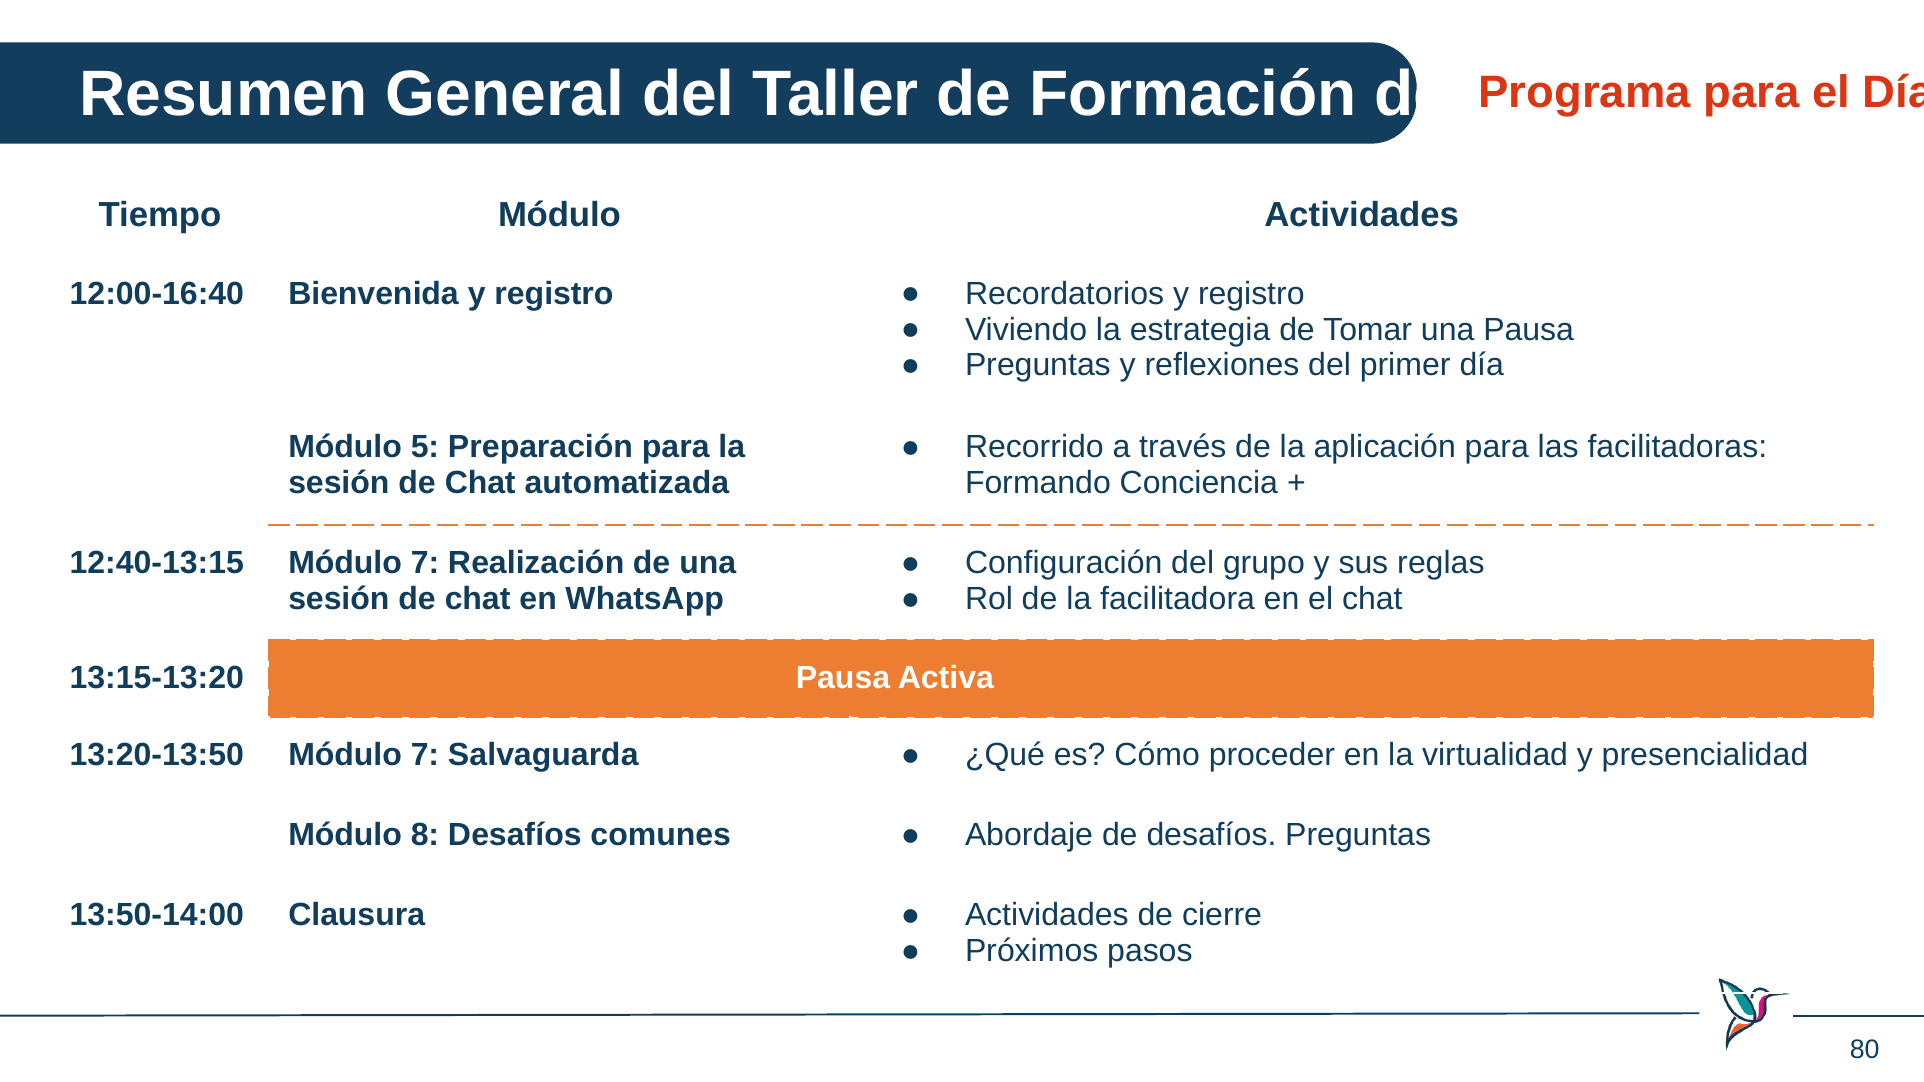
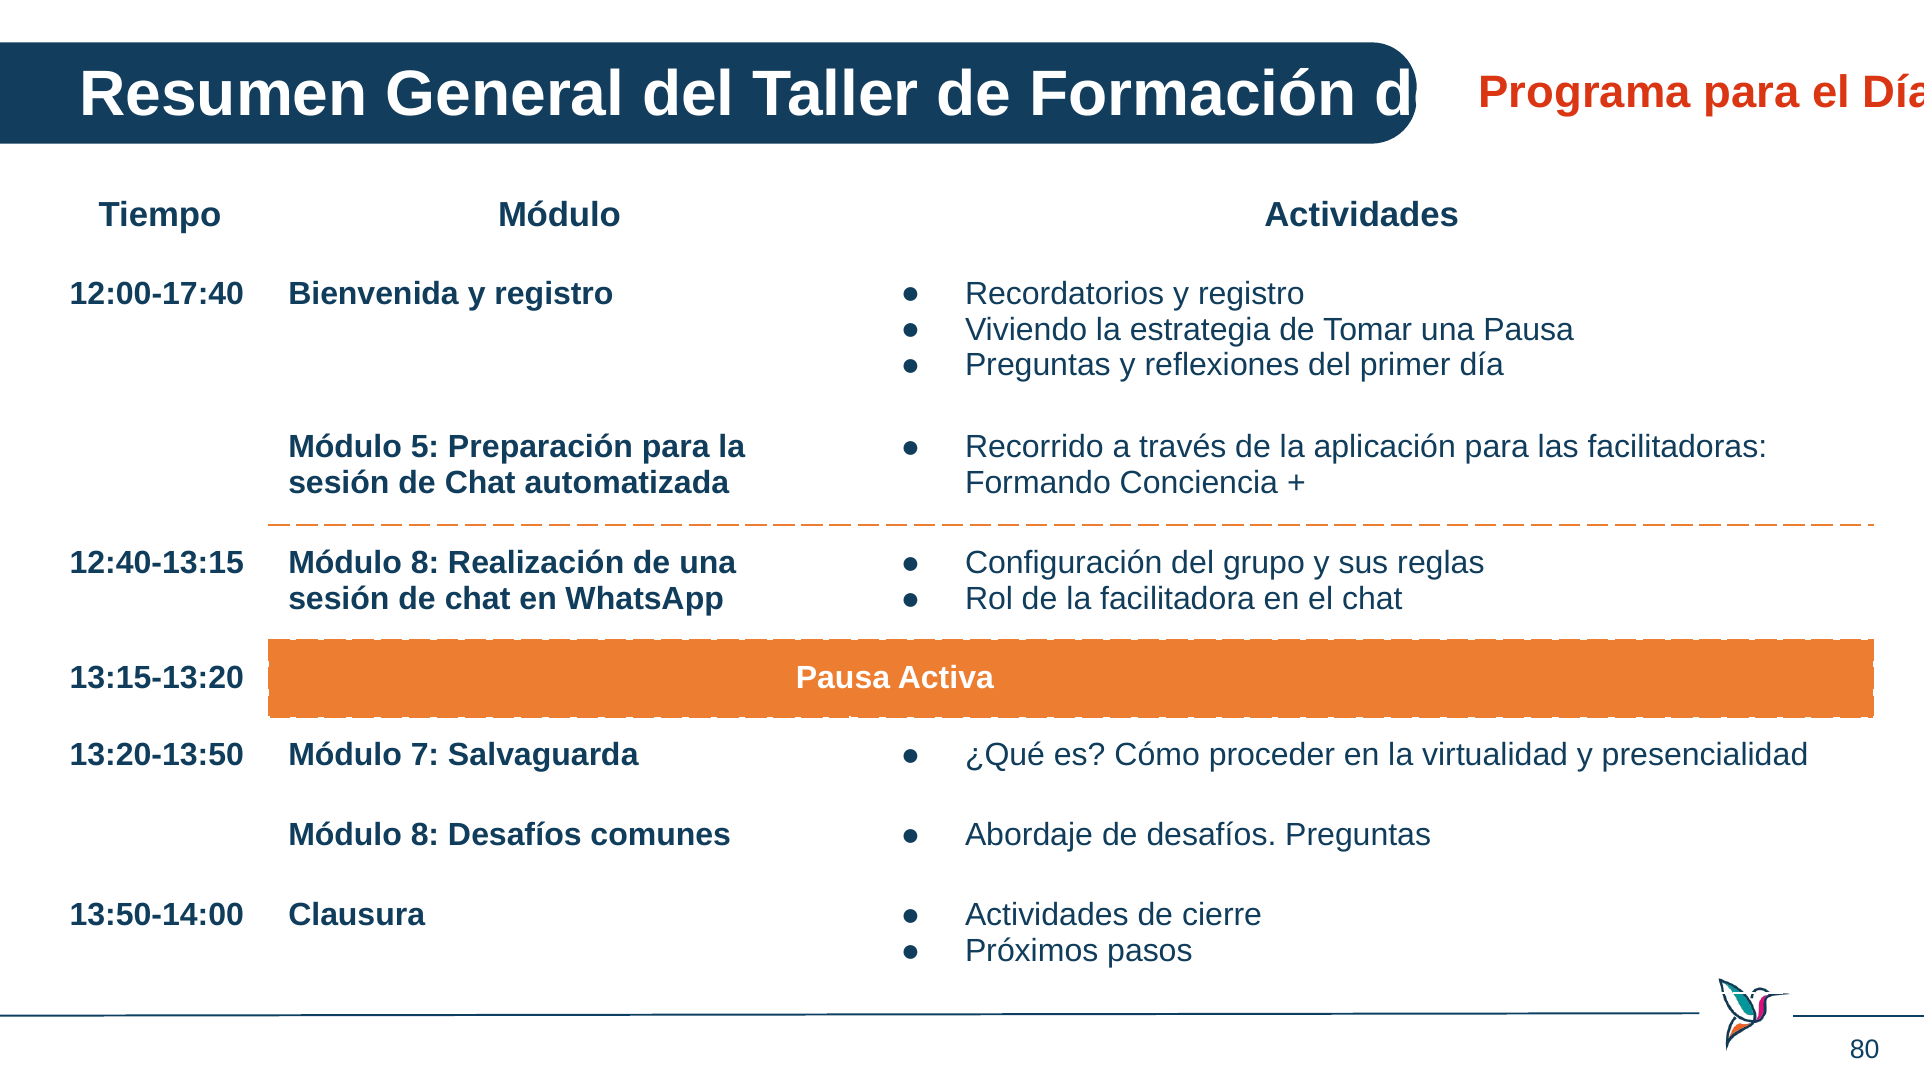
12:00-16:40: 12:00-16:40 -> 12:00-17:40
12:40-13:15 Módulo 7: 7 -> 8
